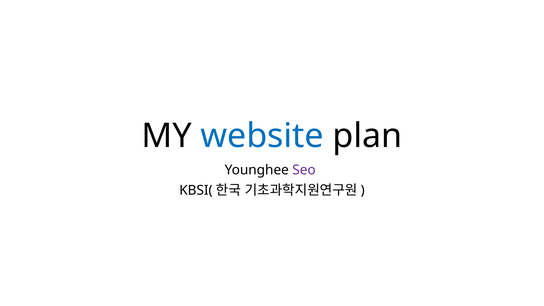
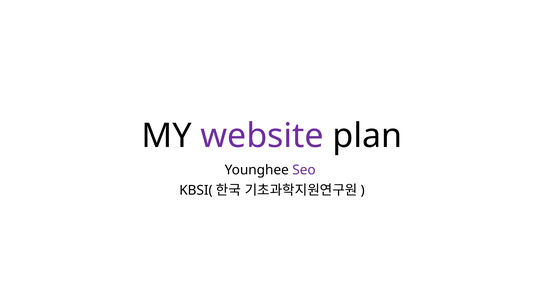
website colour: blue -> purple
